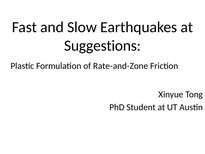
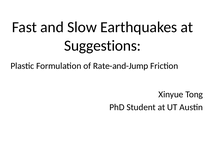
Rate-and-Zone: Rate-and-Zone -> Rate-and-Jump
